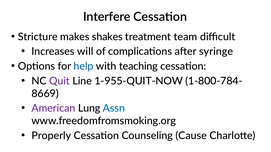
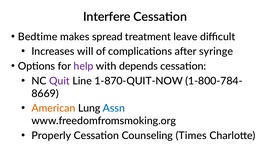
Stricture: Stricture -> Bedtime
shakes: shakes -> spread
team: team -> leave
help colour: blue -> purple
teaching: teaching -> depends
1-955-QUIT-NOW: 1-955-QUIT-NOW -> 1-870-QUIT-NOW
American colour: purple -> orange
Cause: Cause -> Times
